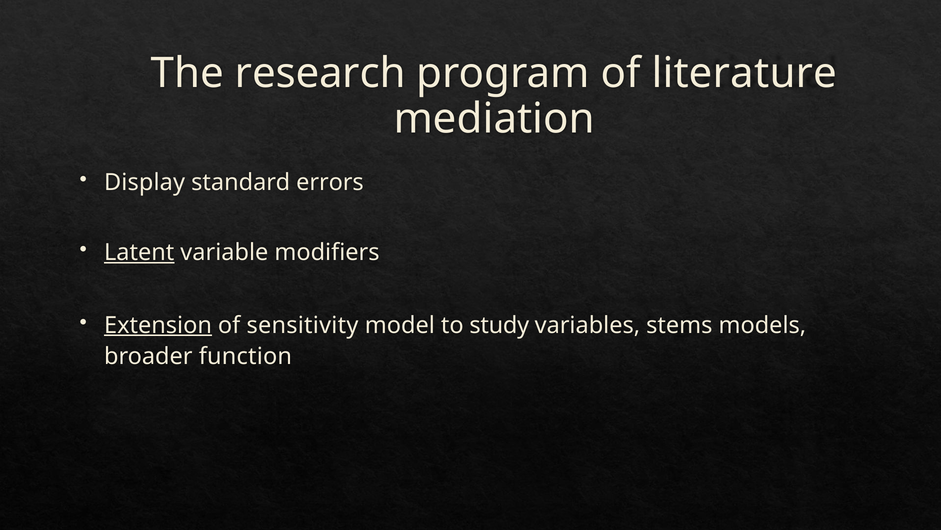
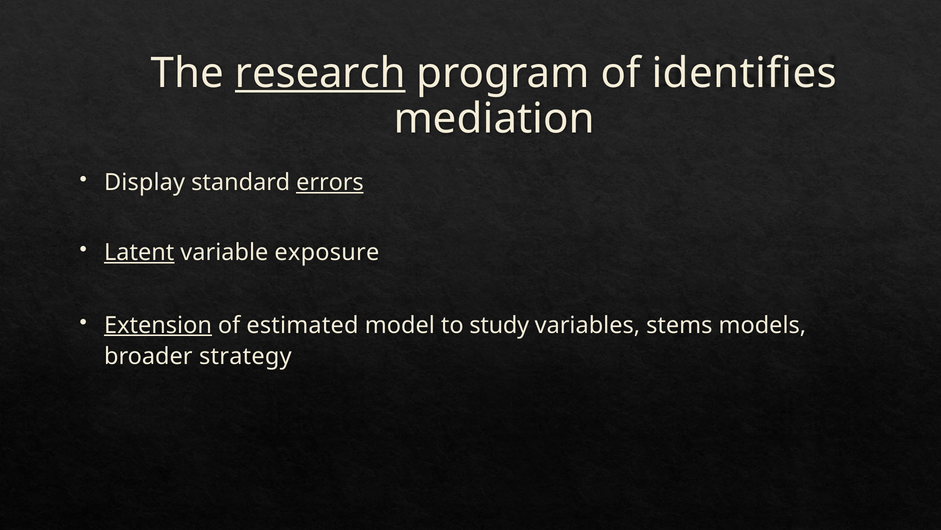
research underline: none -> present
literature: literature -> identifies
errors underline: none -> present
modifiers: modifiers -> exposure
sensitivity: sensitivity -> estimated
function: function -> strategy
